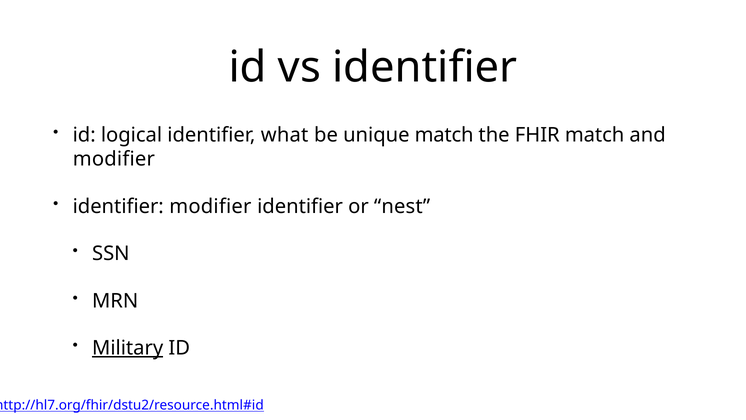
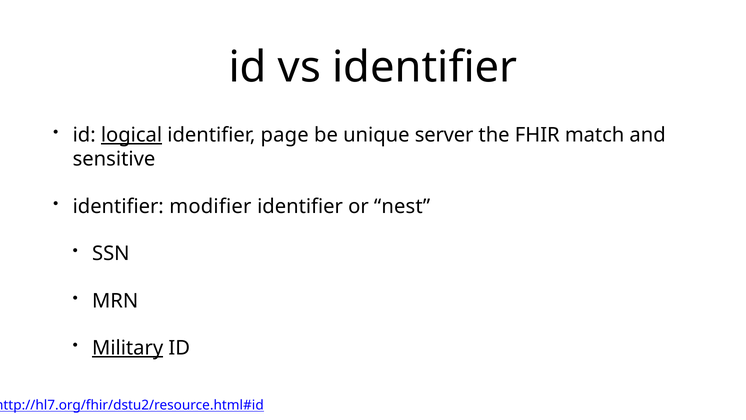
logical underline: none -> present
what: what -> page
unique match: match -> server
modifier at (114, 159): modifier -> sensitive
